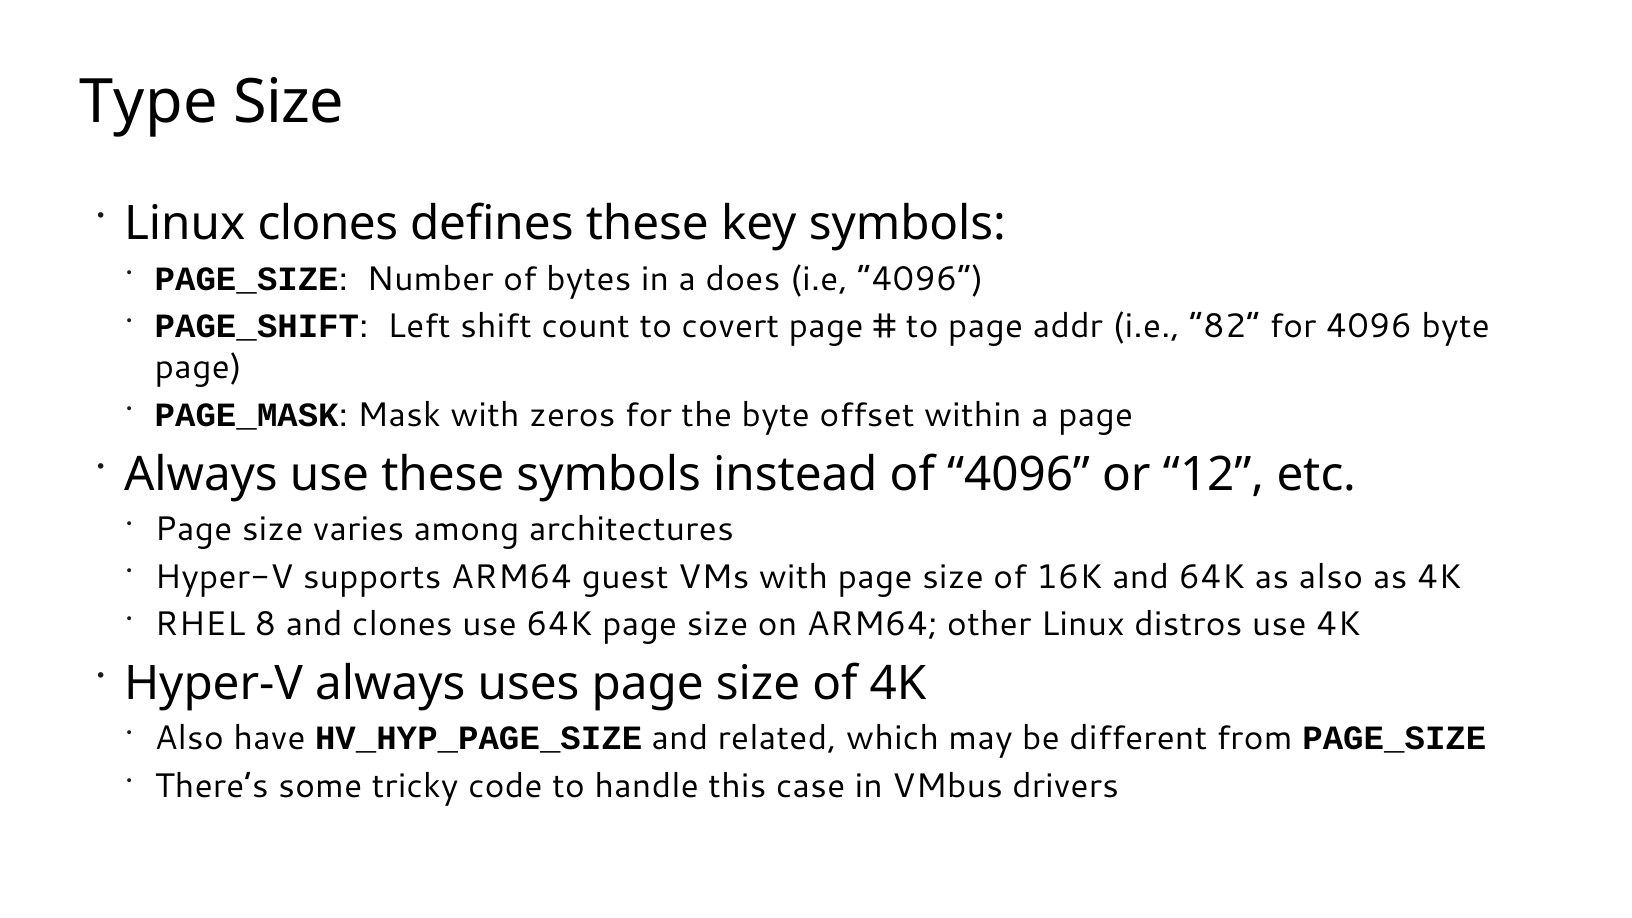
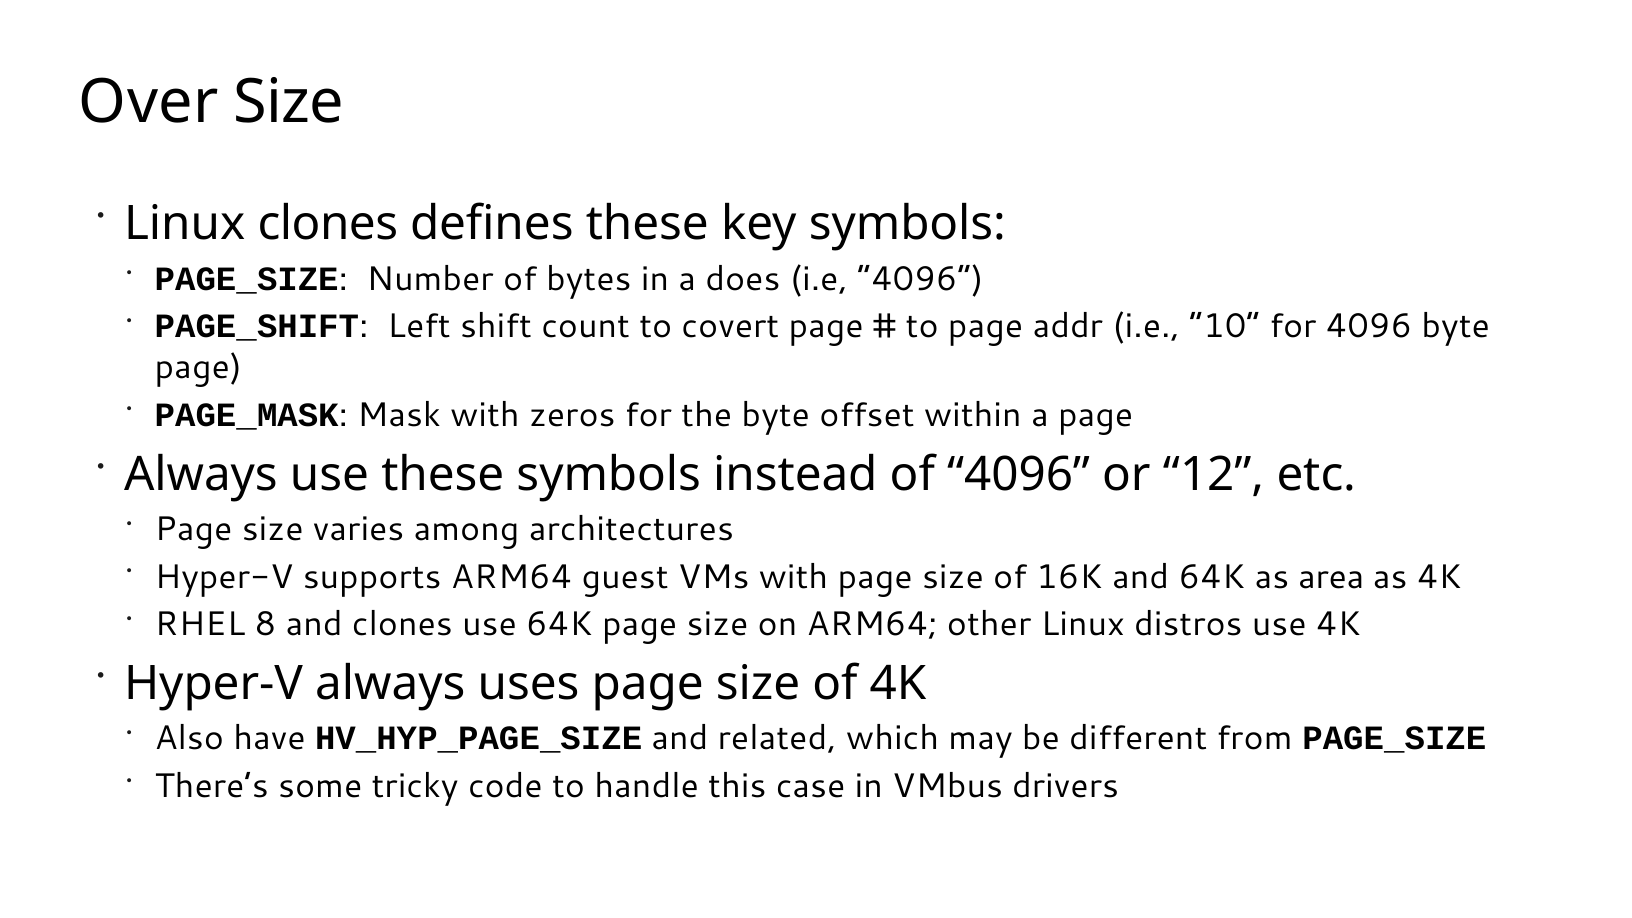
Type: Type -> Over
82: 82 -> 10
as also: also -> area
